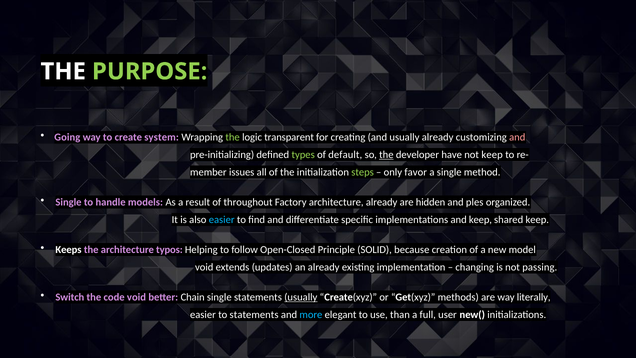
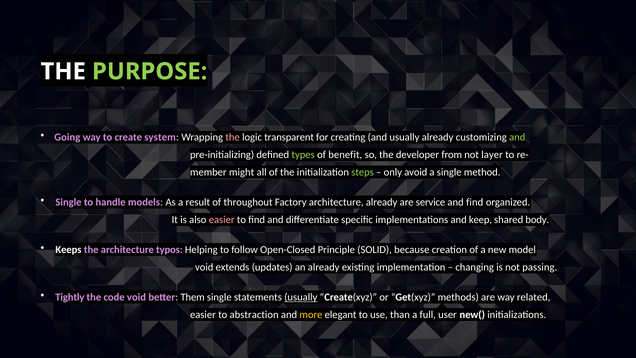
the at (233, 137) colour: light green -> pink
and at (517, 137) colour: pink -> light green
default: default -> benefit
the at (386, 155) underline: present -> none
have: have -> from
not keep: keep -> layer
issues: issues -> might
favor: favor -> avoid
hidden: hidden -> service
and ples: ples -> find
easier at (222, 220) colour: light blue -> pink
shared keep: keep -> body
Switch: Switch -> Tightly
Chain: Chain -> Them
literally: literally -> related
to statements: statements -> abstraction
more colour: light blue -> yellow
